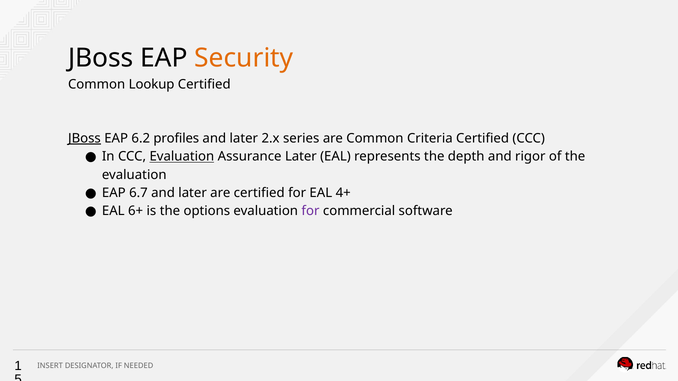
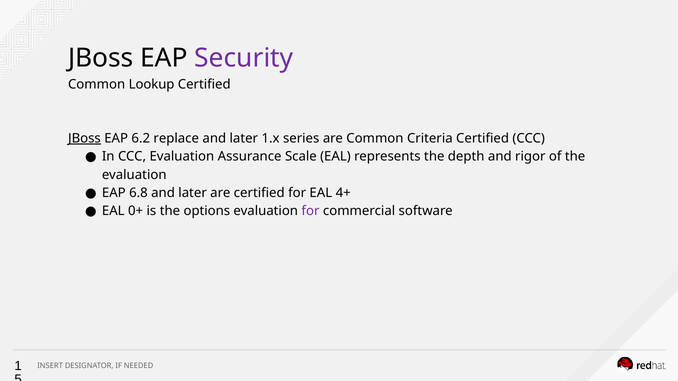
Security colour: orange -> purple
profiles: profiles -> replace
2.x: 2.x -> 1.x
Evaluation at (182, 157) underline: present -> none
Assurance Later: Later -> Scale
6.7: 6.7 -> 6.8
6+: 6+ -> 0+
